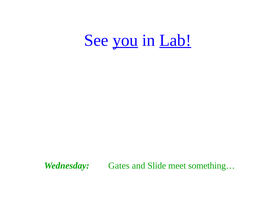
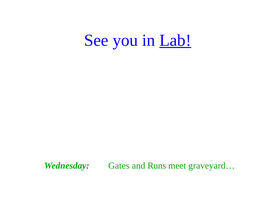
you underline: present -> none
Slide: Slide -> Runs
something…: something… -> graveyard…
